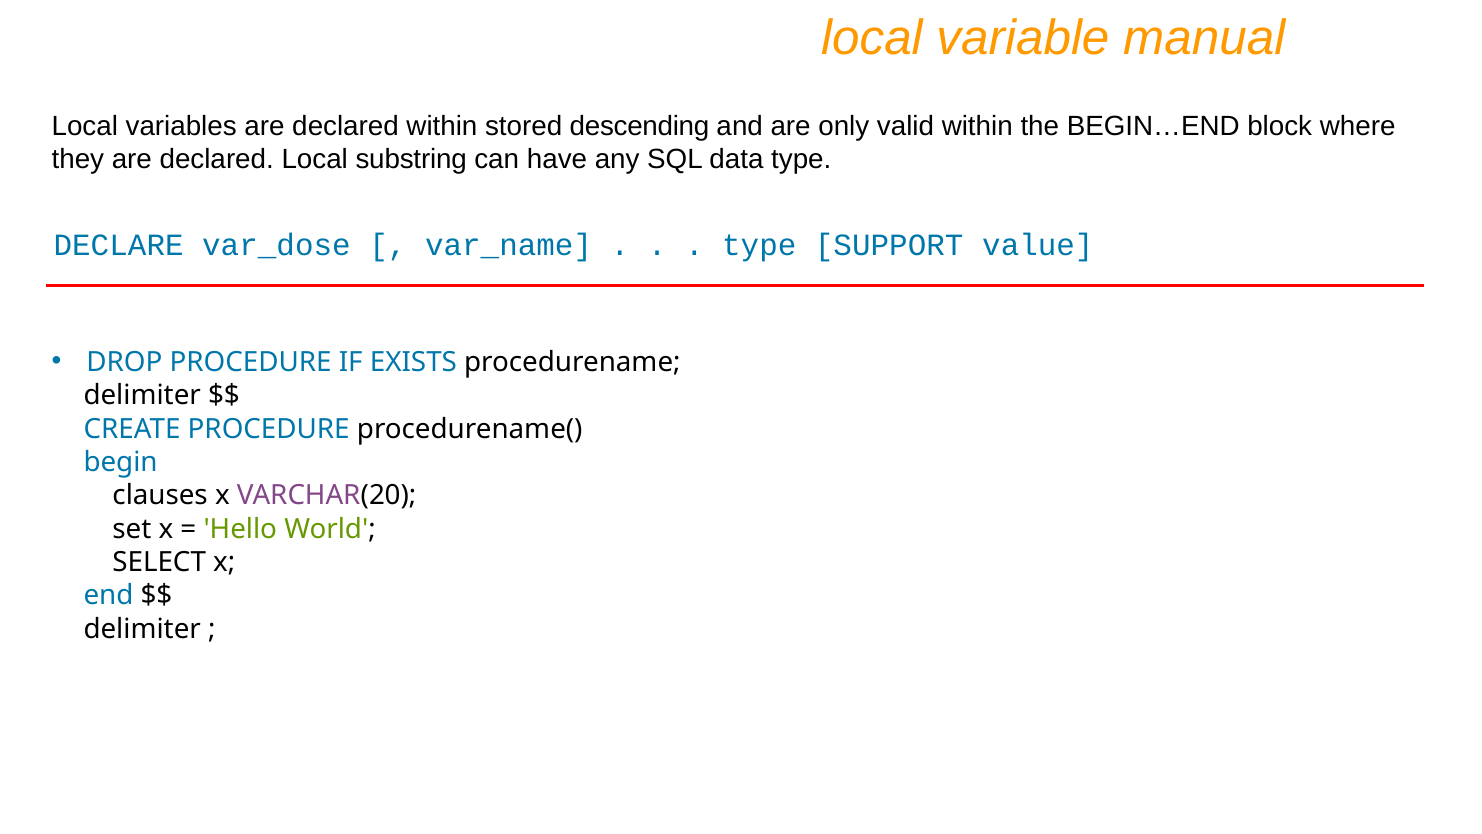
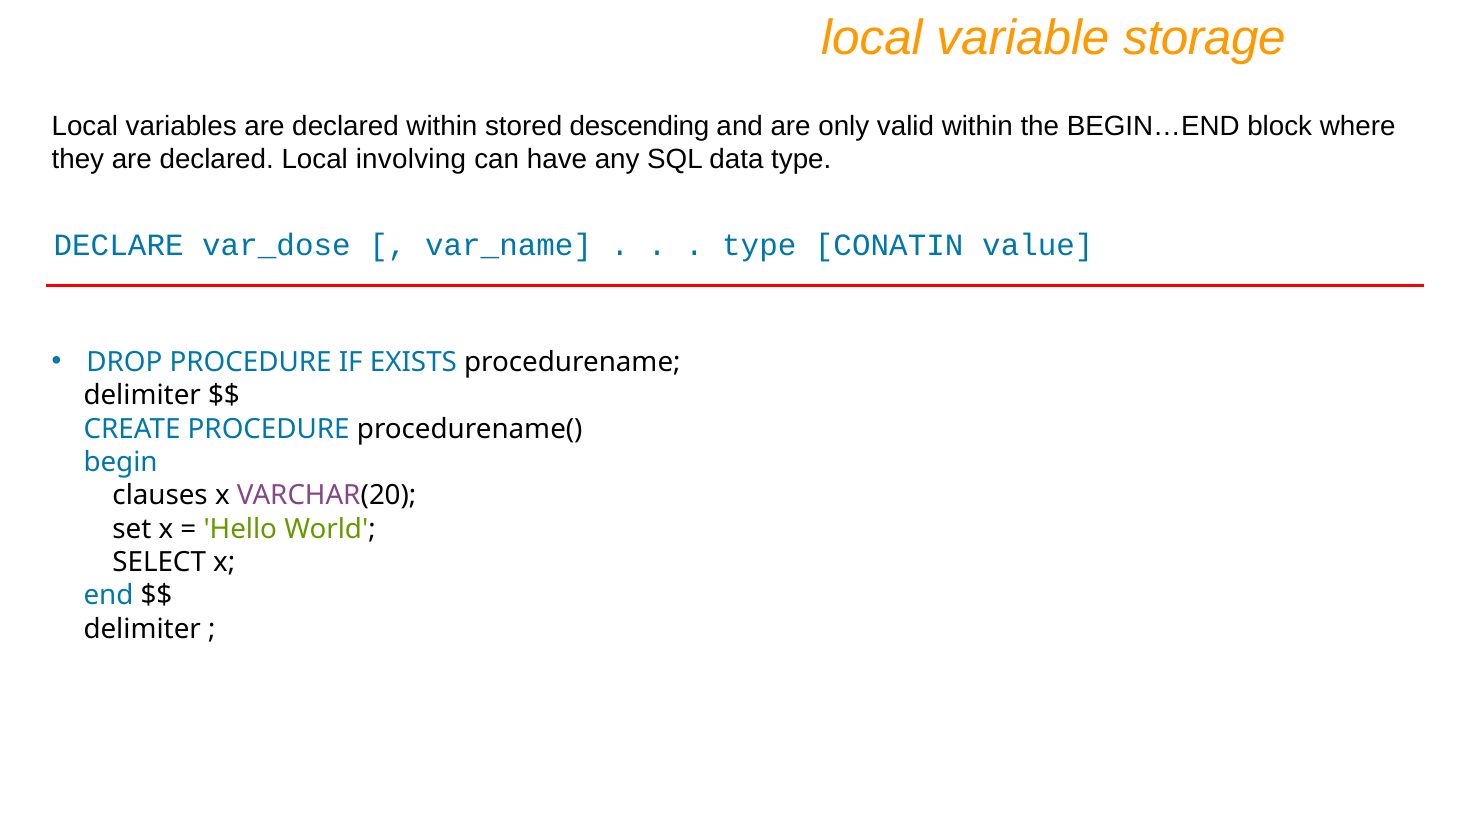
manual: manual -> storage
substring: substring -> involving
SUPPORT: SUPPORT -> CONATIN
